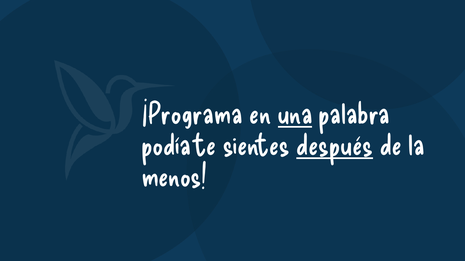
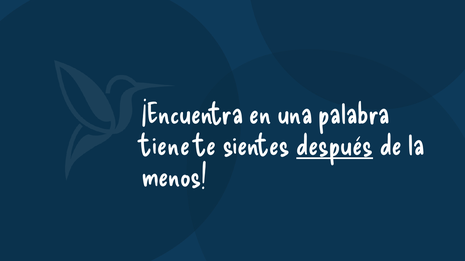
¡Programa: ¡Programa -> ¡Encuentra
una underline: present -> none
podía: podía -> tiene
